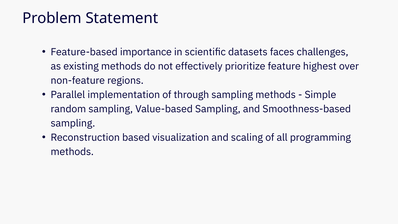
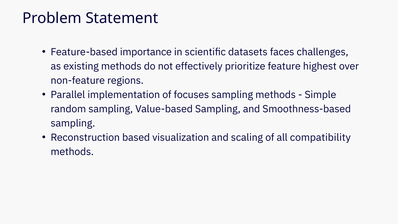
through: through -> focuses
programming: programming -> compatibility
